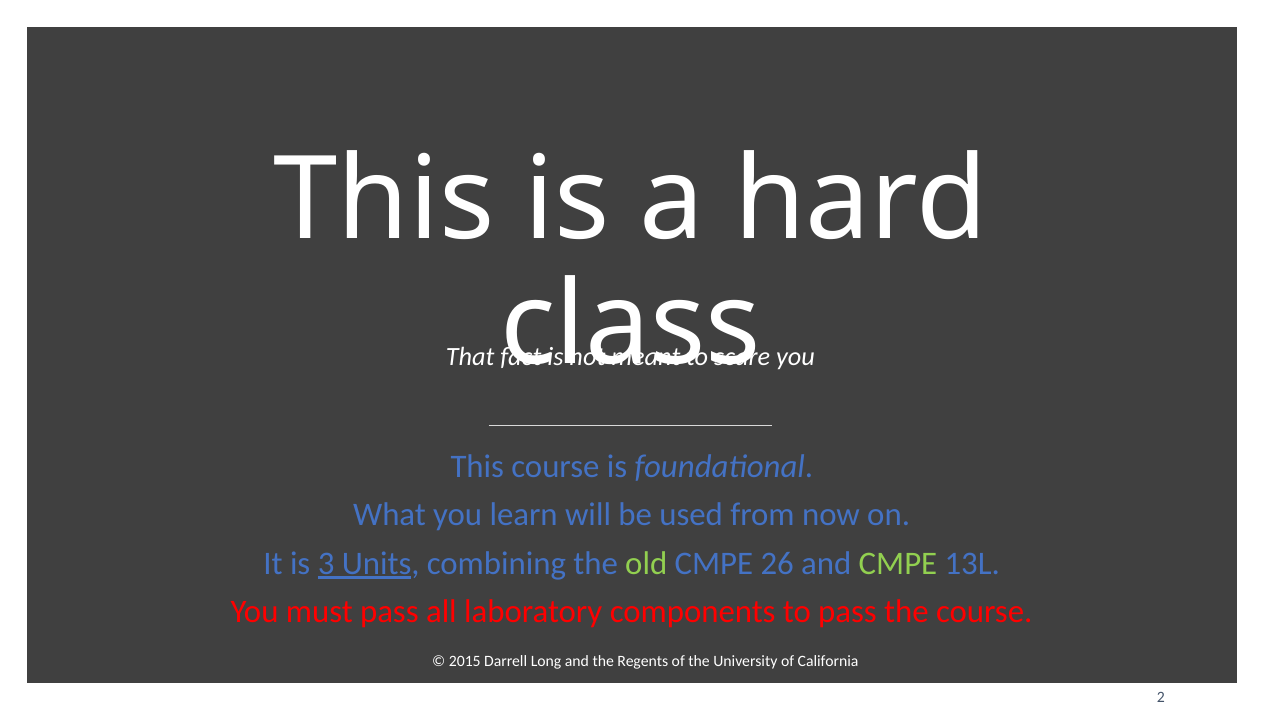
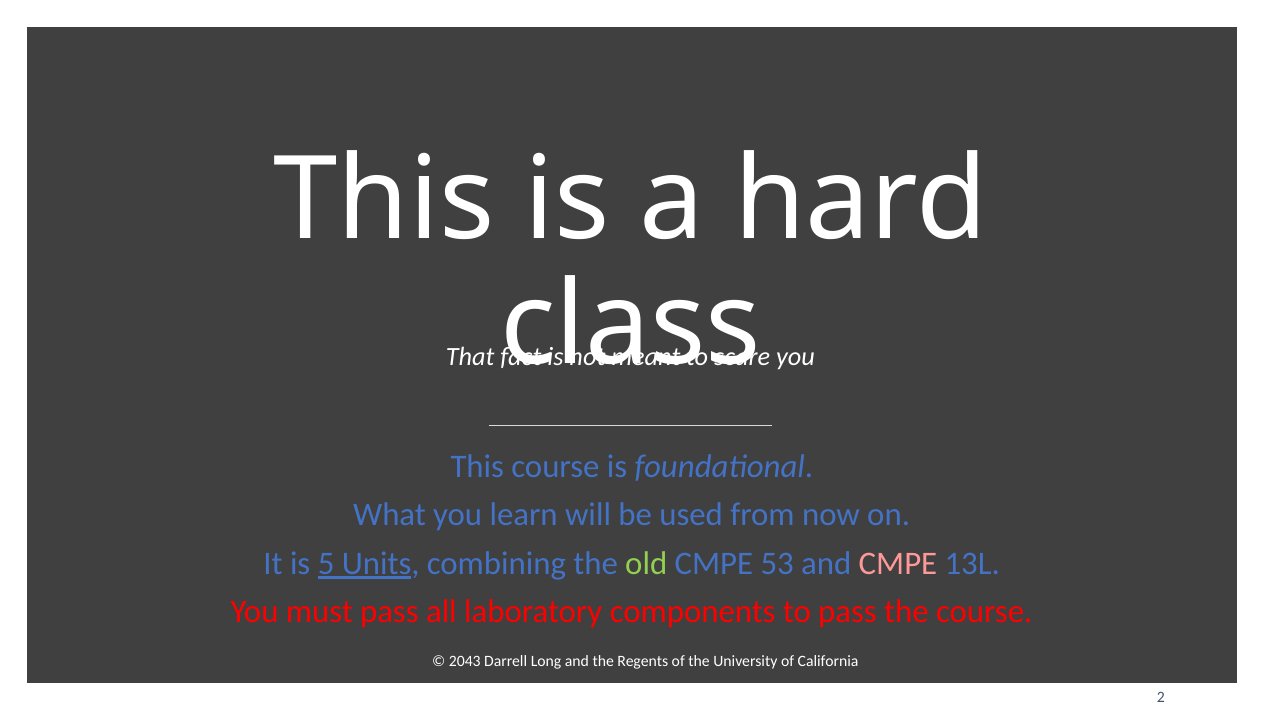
3: 3 -> 5
26: 26 -> 53
CMPE at (898, 563) colour: light green -> pink
2015: 2015 -> 2043
